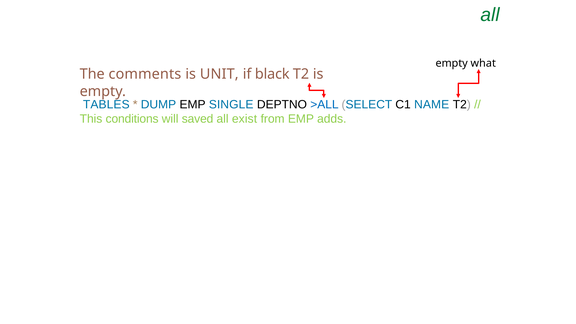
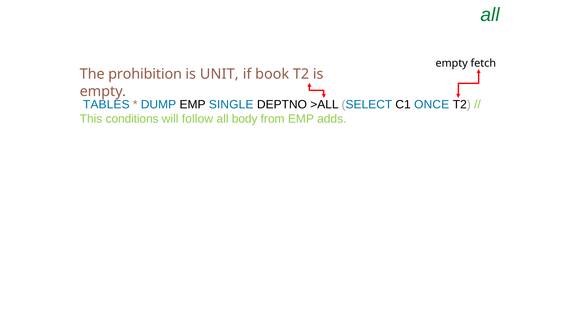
what: what -> fetch
comments: comments -> prohibition
black: black -> book
>ALL colour: blue -> black
NAME: NAME -> ONCE
saved: saved -> follow
exist: exist -> body
